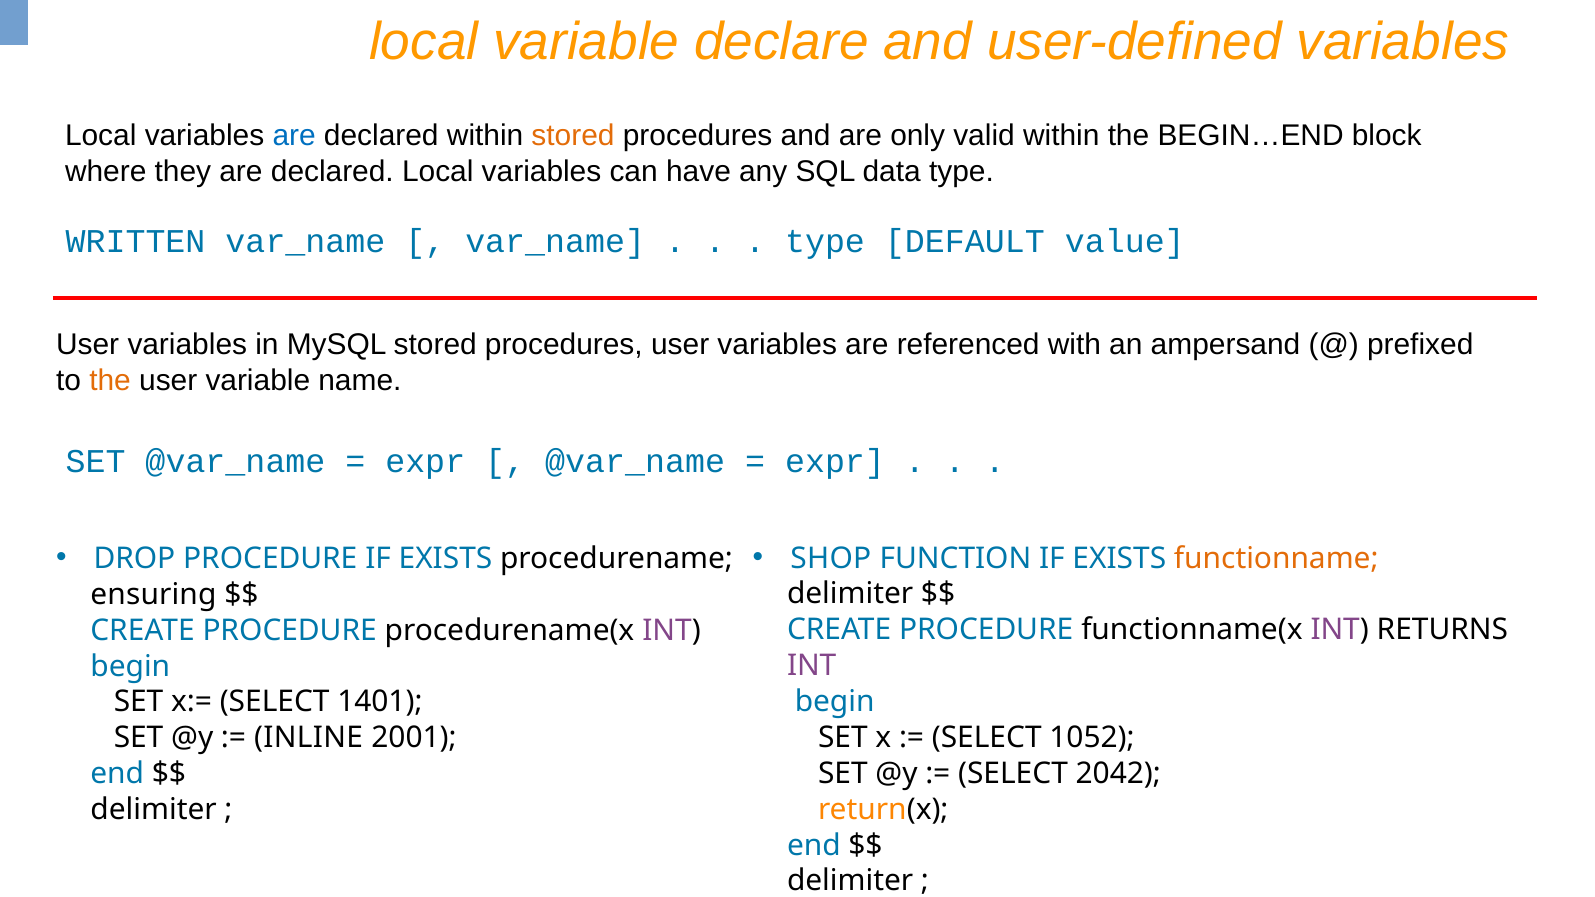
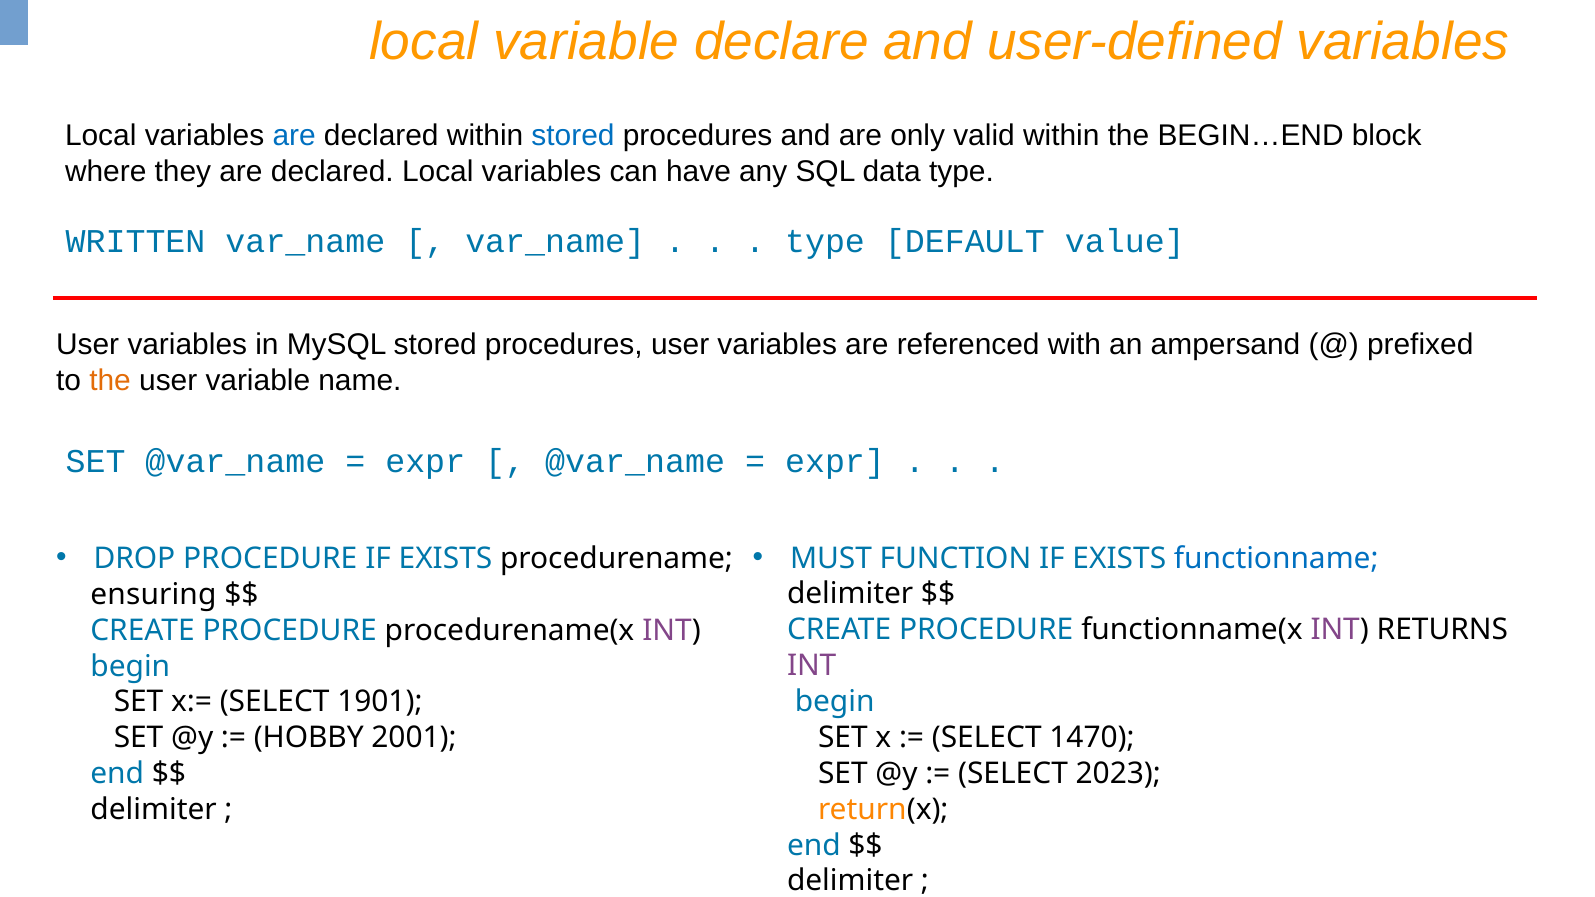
stored at (573, 136) colour: orange -> blue
SHOP: SHOP -> MUST
functionname colour: orange -> blue
1401: 1401 -> 1901
1052: 1052 -> 1470
INLINE: INLINE -> HOBBY
2042: 2042 -> 2023
